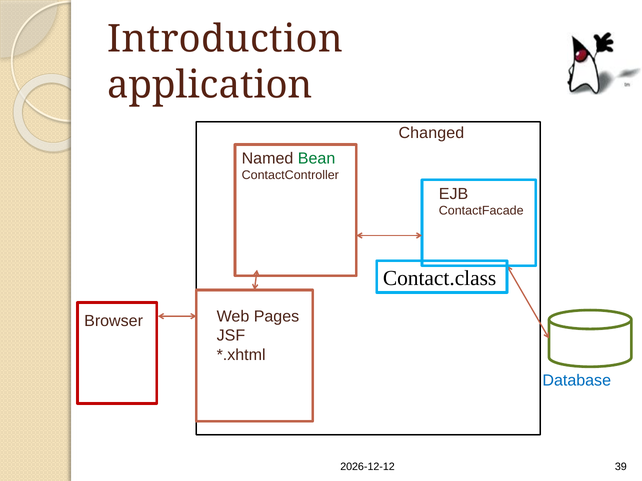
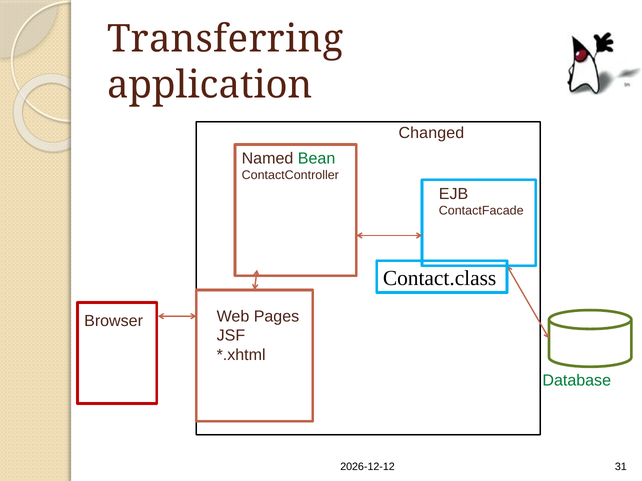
Introduction: Introduction -> Transferring
Database colour: blue -> green
39: 39 -> 31
